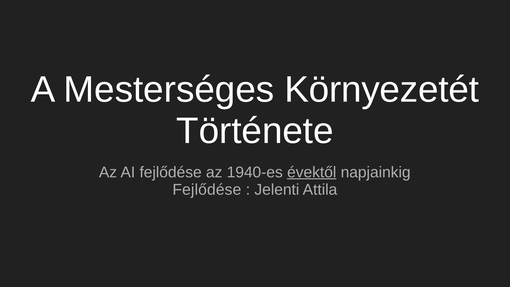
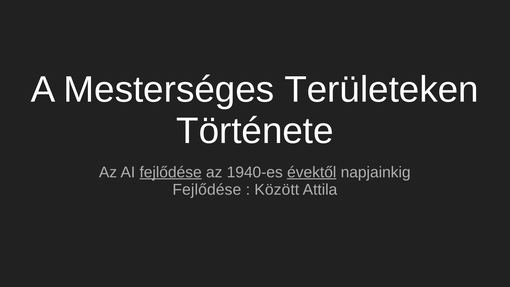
Környezetét: Környezetét -> Területeken
fejlődése at (171, 172) underline: none -> present
Jelenti: Jelenti -> Között
